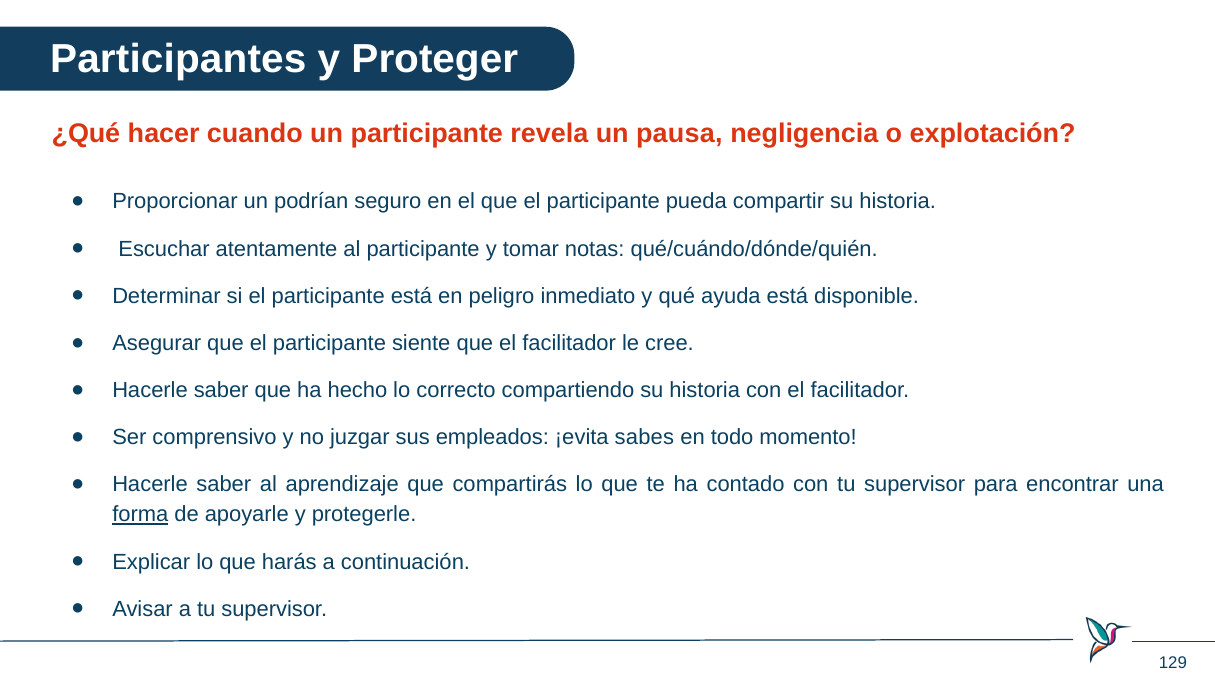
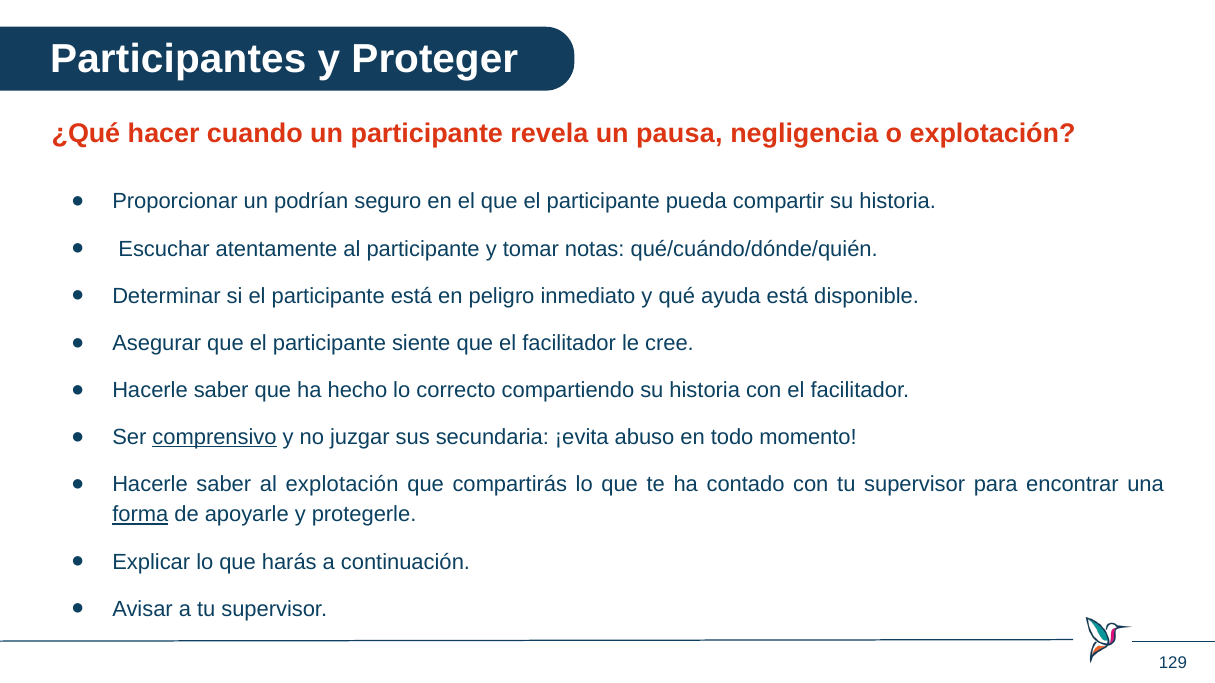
comprensivo underline: none -> present
empleados: empleados -> secundaria
sabes: sabes -> abuso
al aprendizaje: aprendizaje -> explotación
